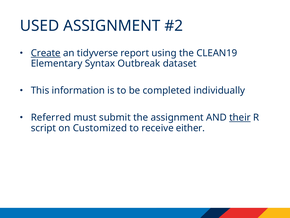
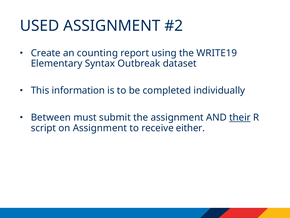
Create underline: present -> none
tidyverse: tidyverse -> counting
CLEAN19: CLEAN19 -> WRITE19
Referred: Referred -> Between
on Customized: Customized -> Assignment
